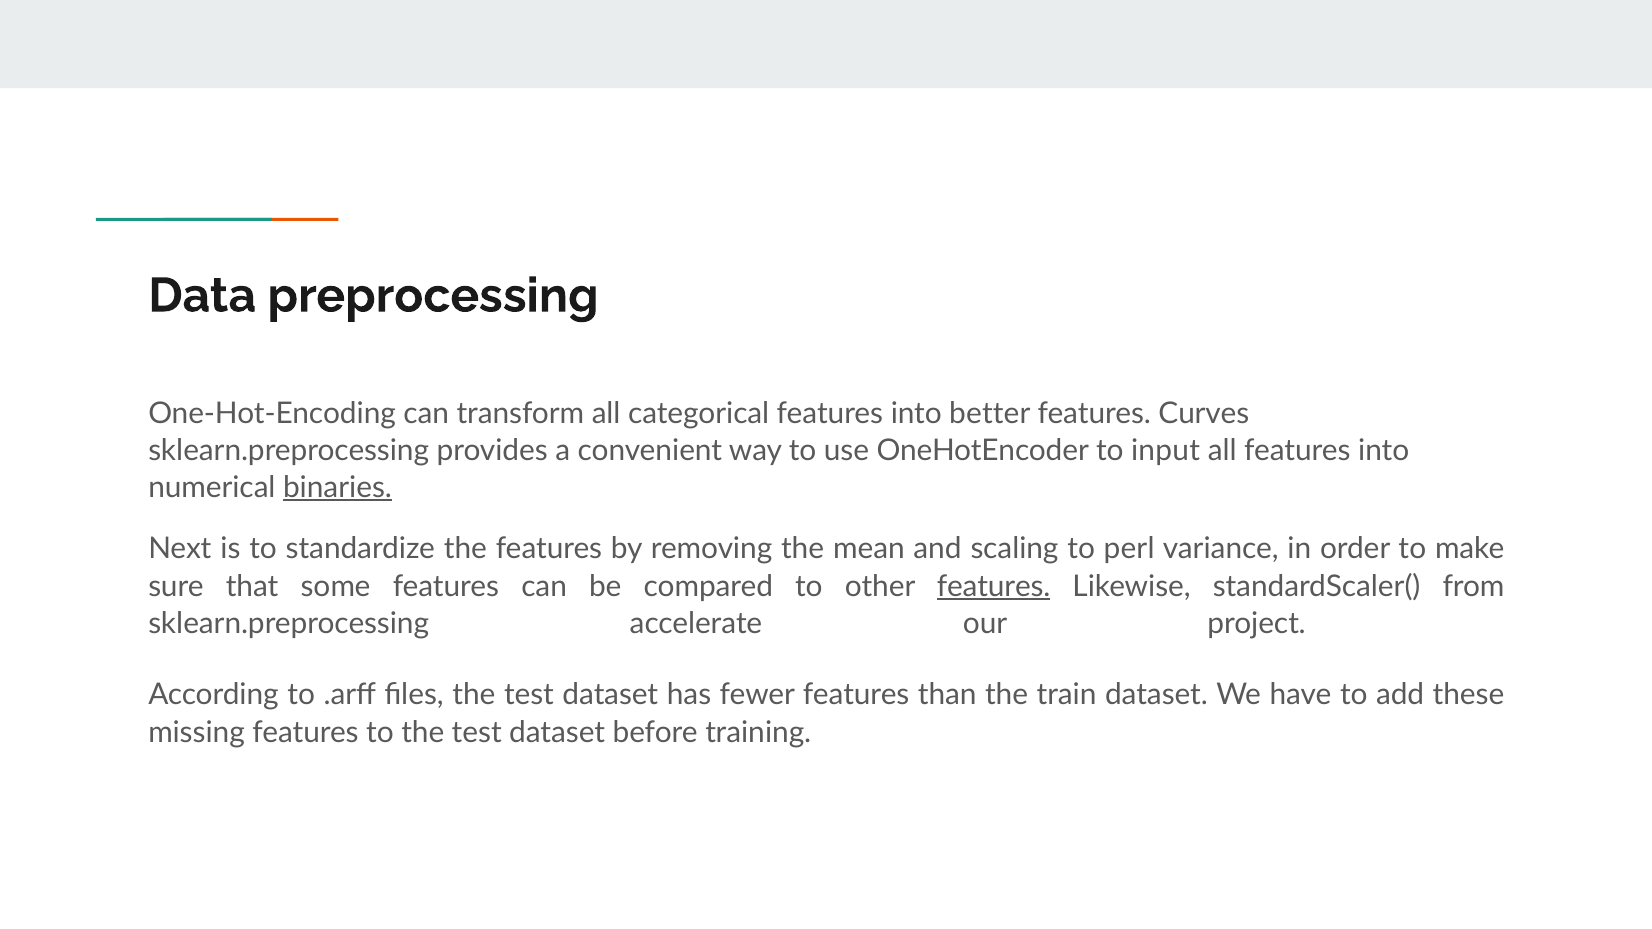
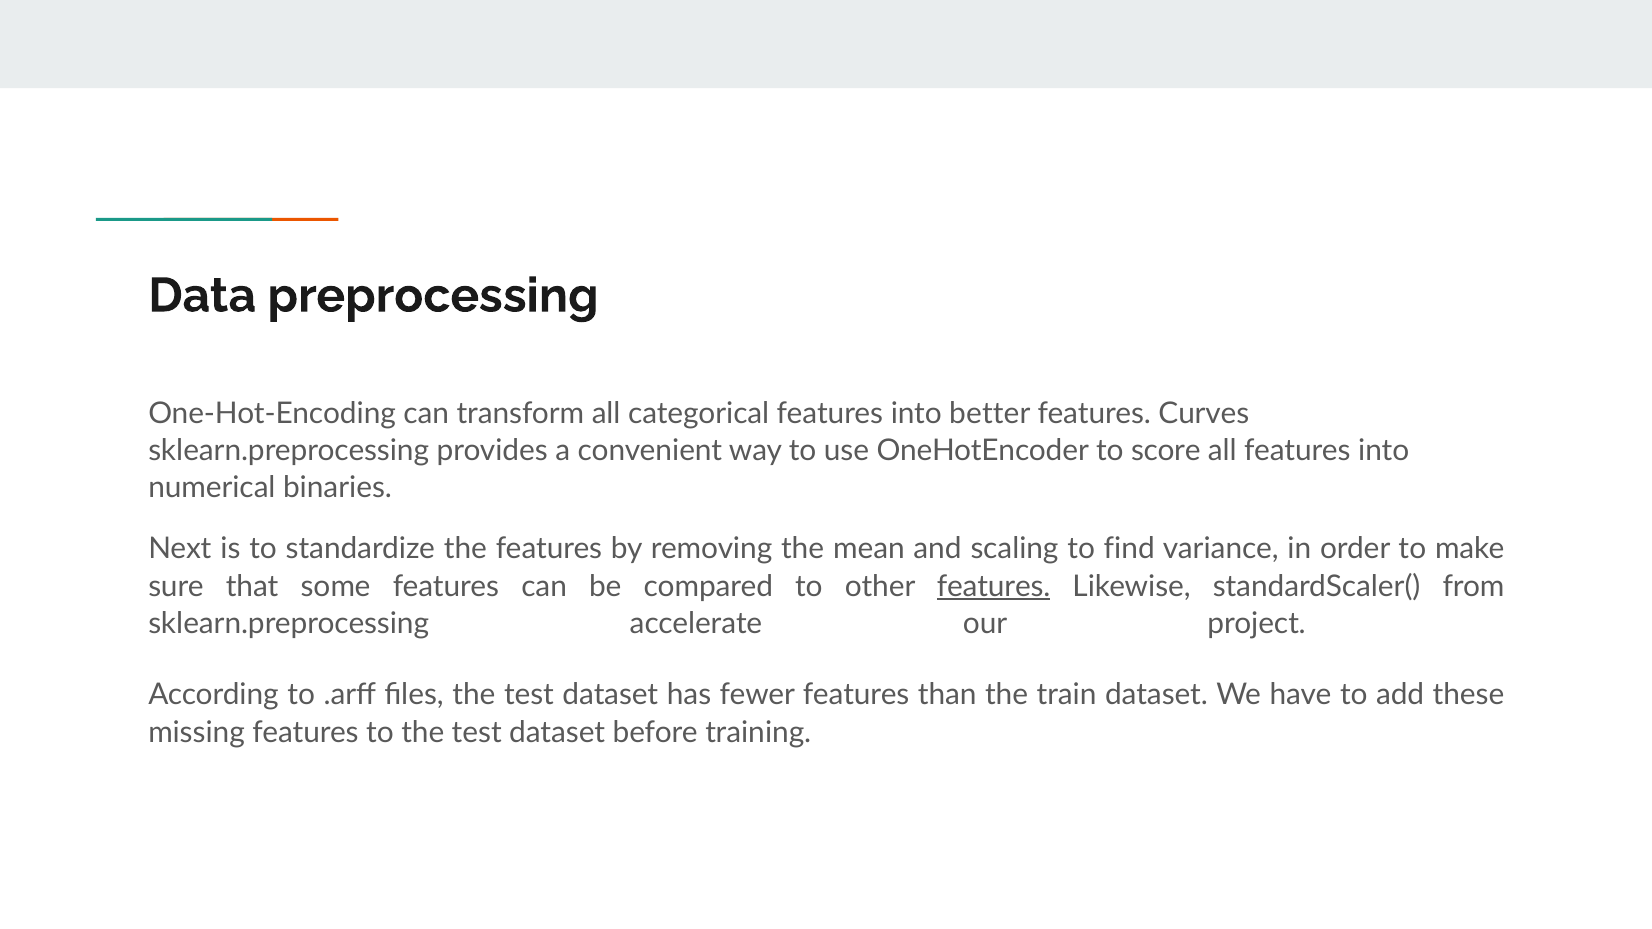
input: input -> score
binaries underline: present -> none
perl: perl -> find
